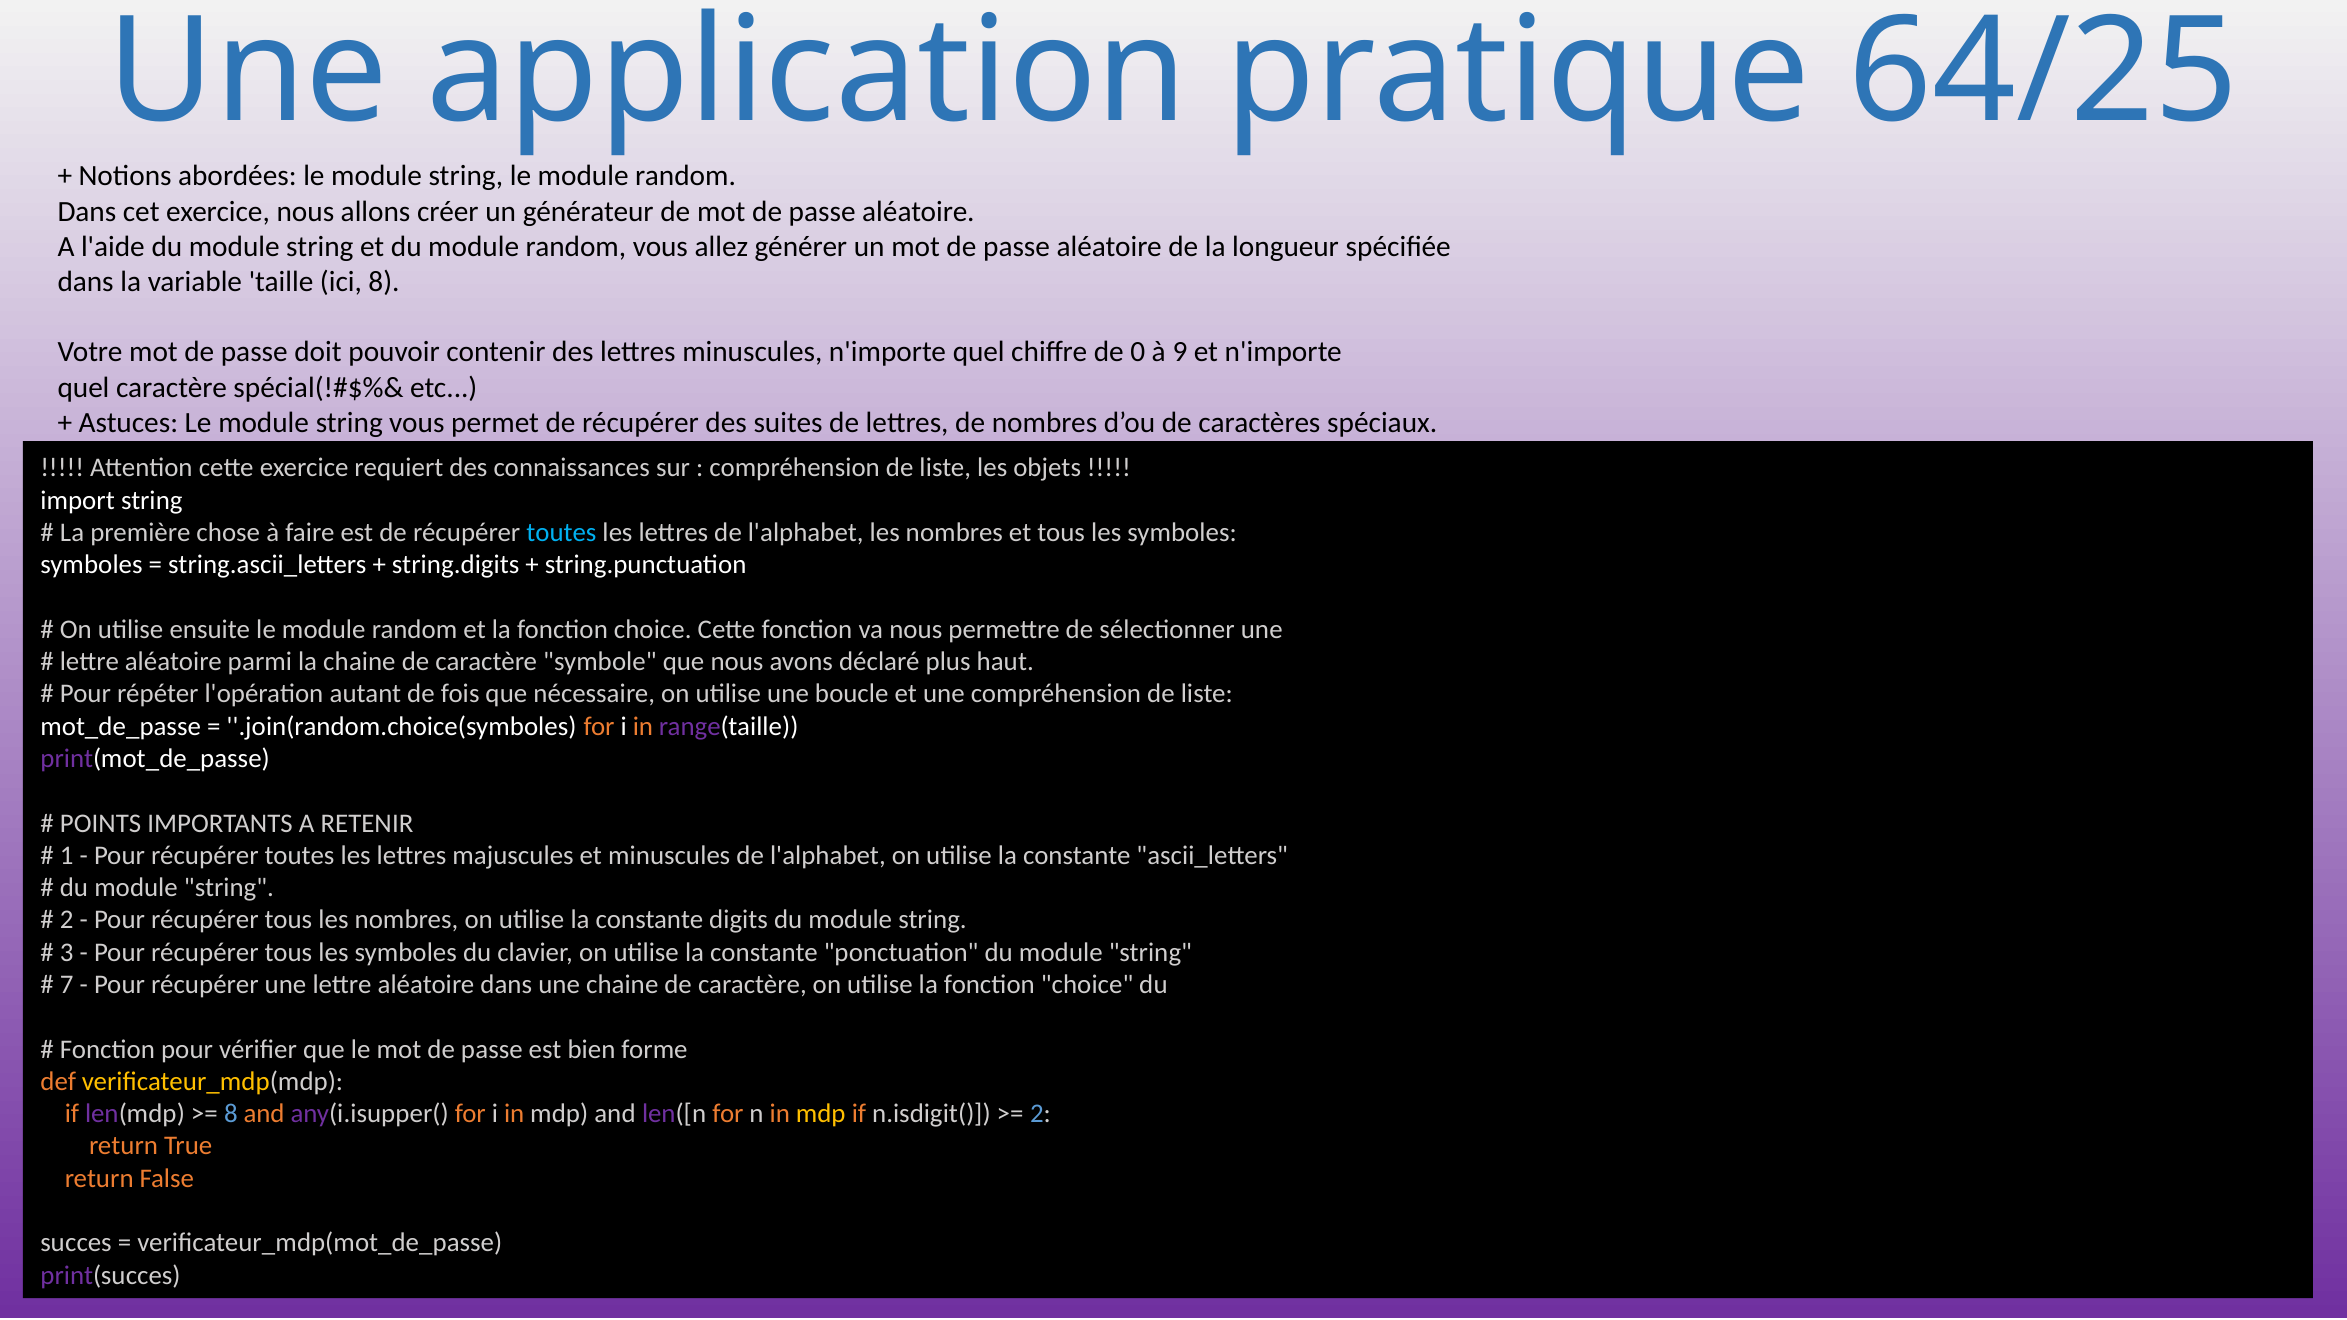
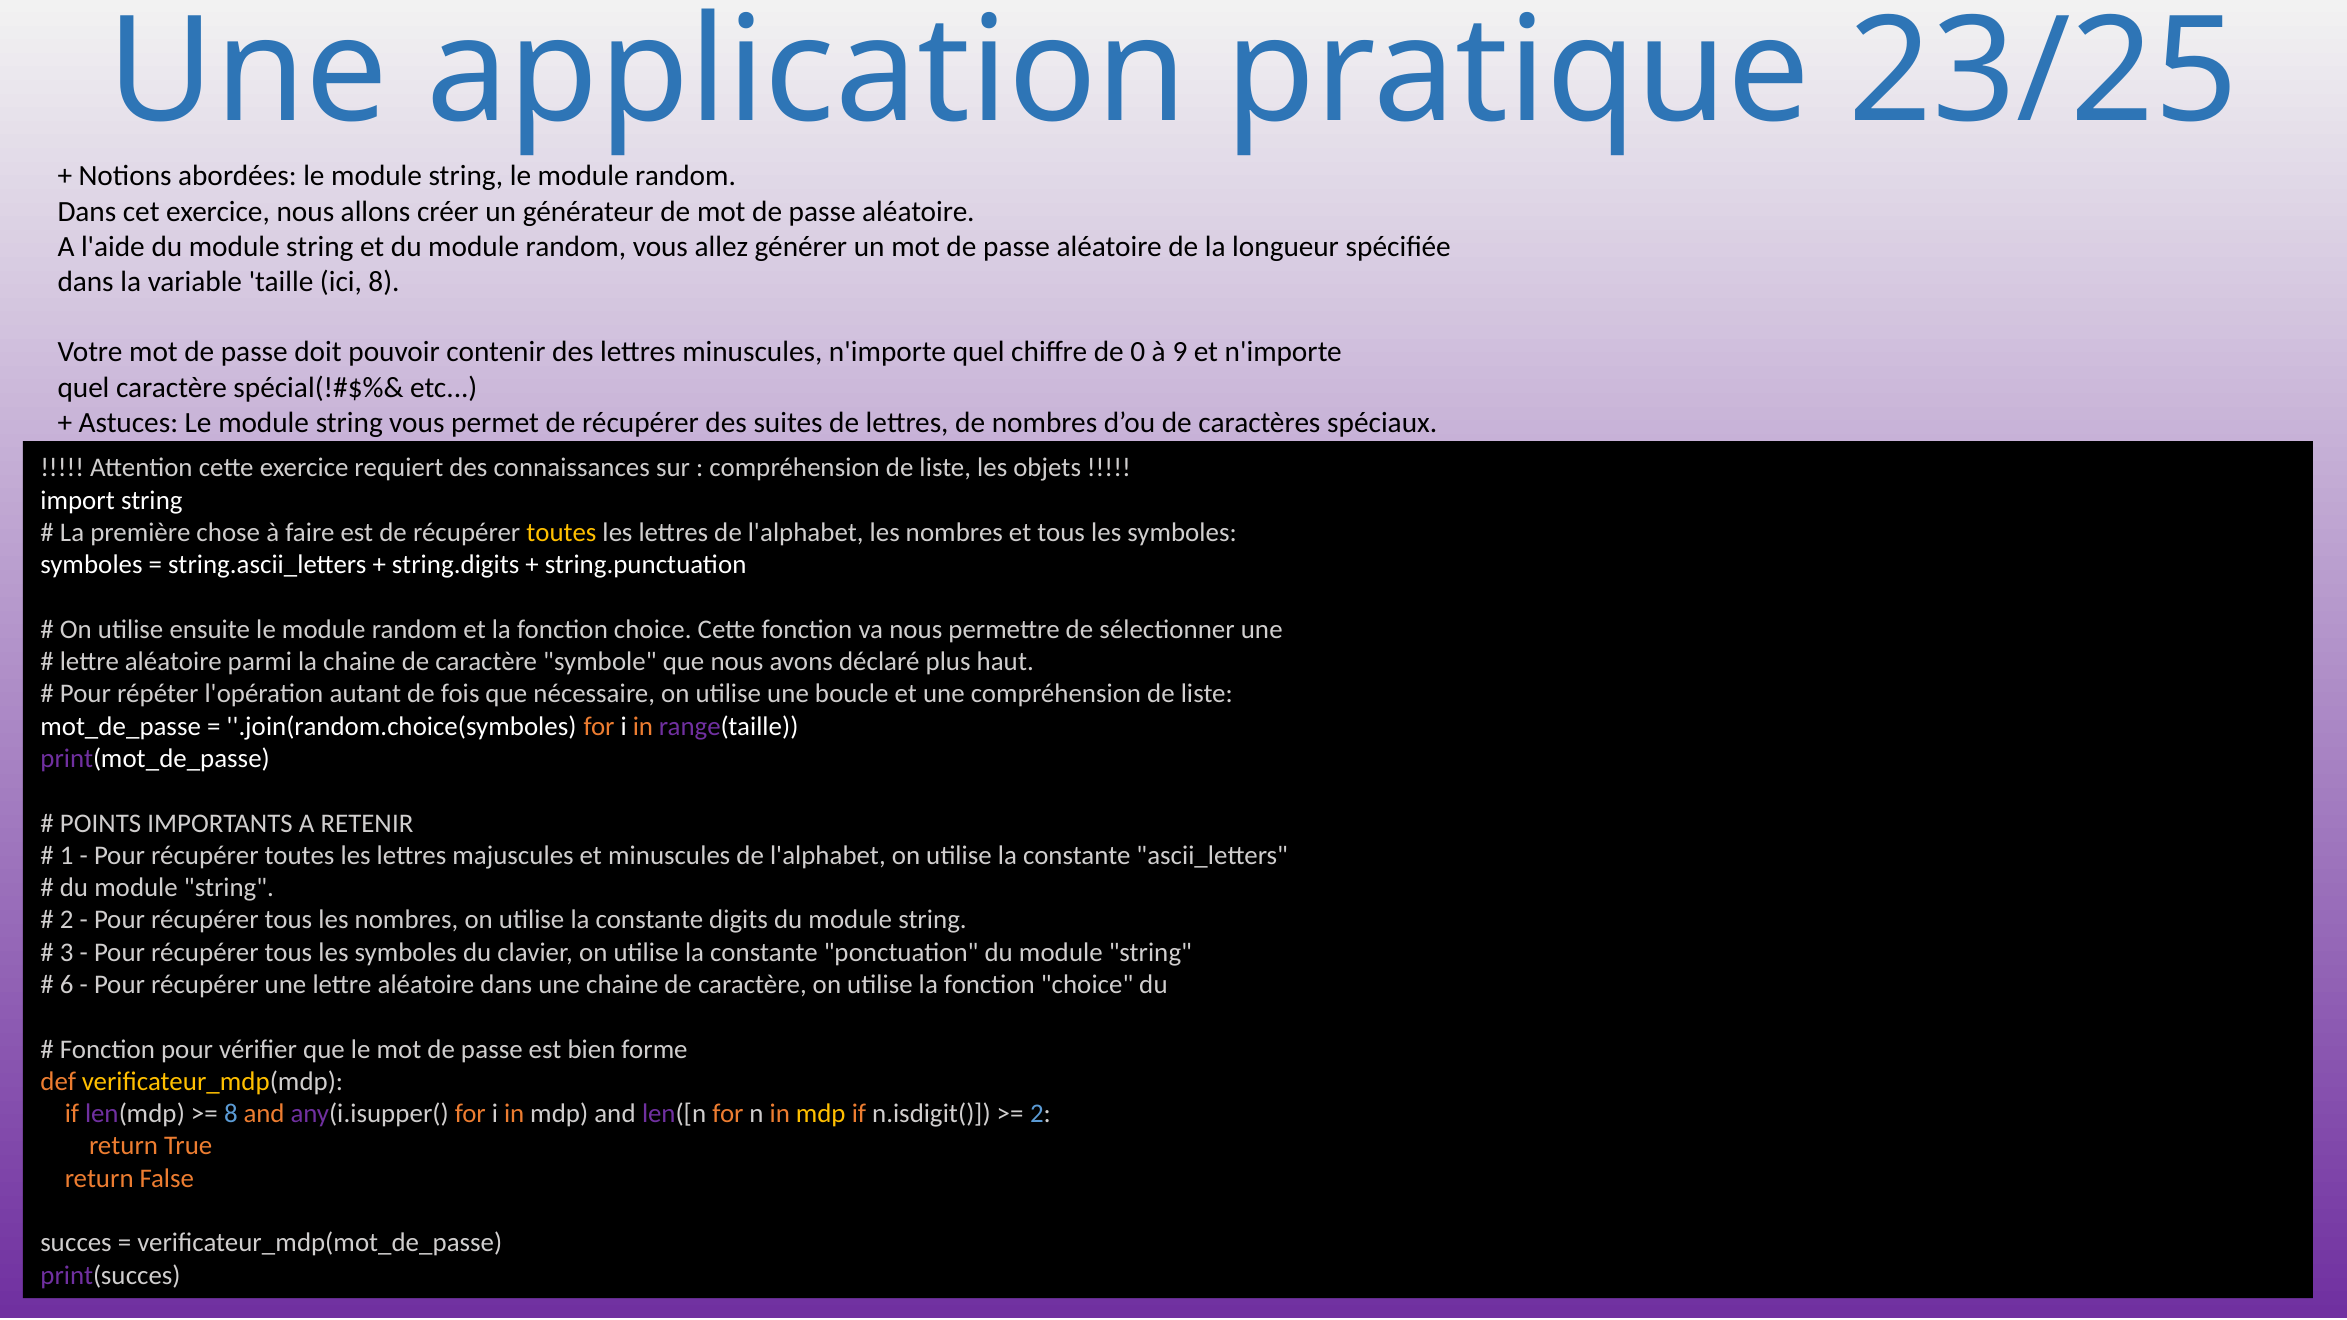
64/25: 64/25 -> 23/25
toutes at (561, 533) colour: light blue -> yellow
7: 7 -> 6
